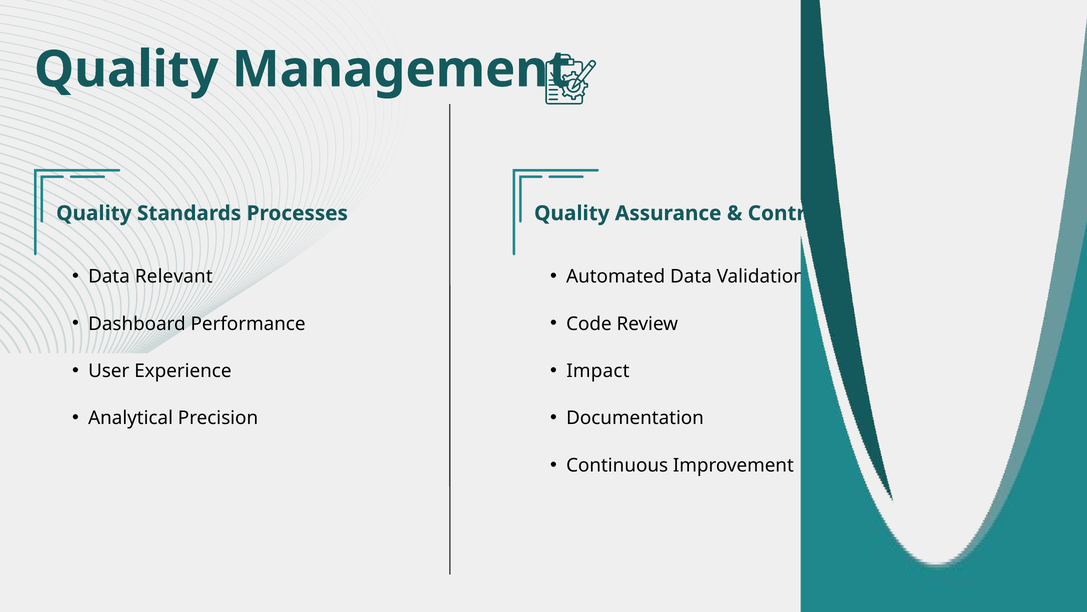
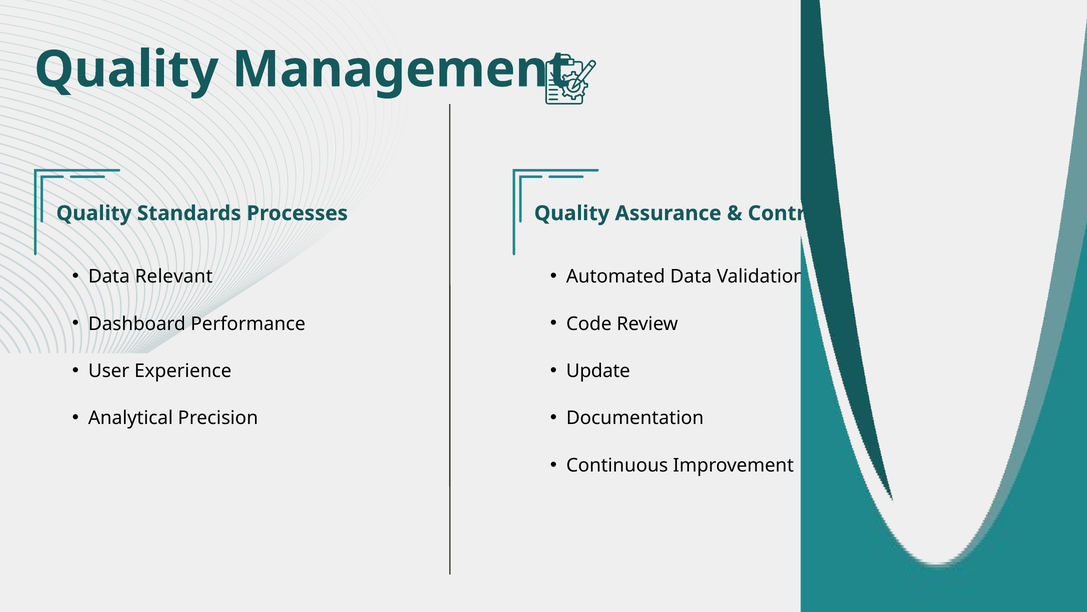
Impact: Impact -> Update
